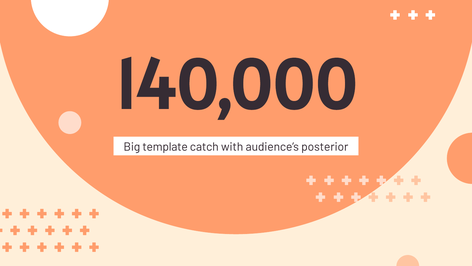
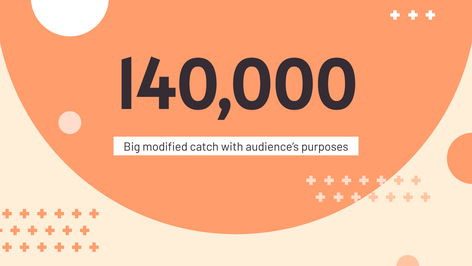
template: template -> modified
posterior: posterior -> purposes
